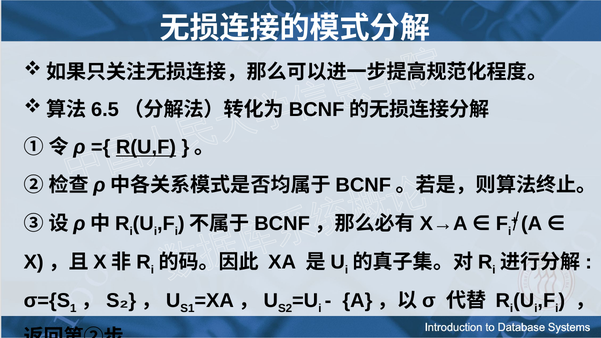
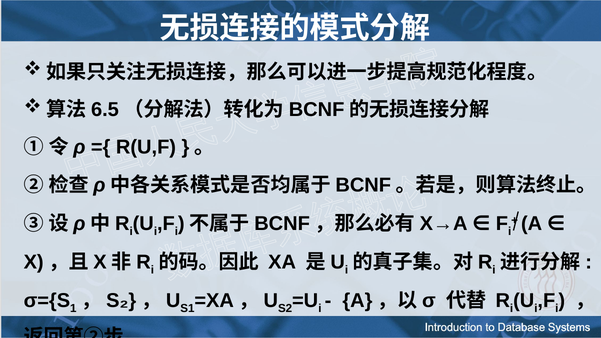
R(U,F underline: present -> none
